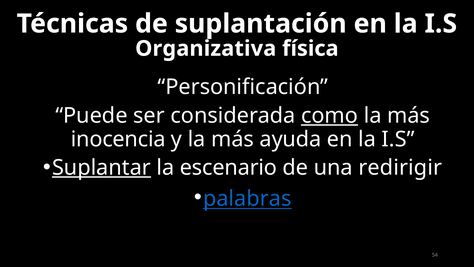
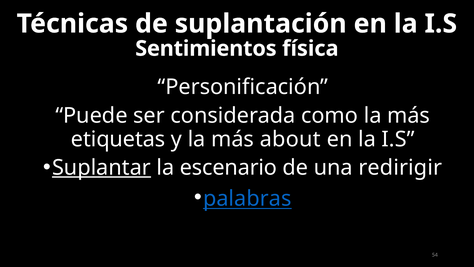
Organizativa: Organizativa -> Sentimientos
como underline: present -> none
inocencia: inocencia -> etiquetas
ayuda: ayuda -> about
